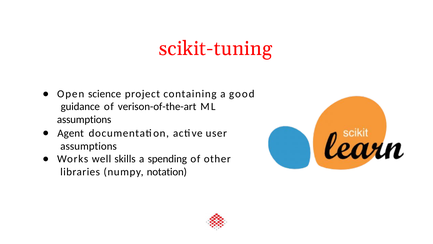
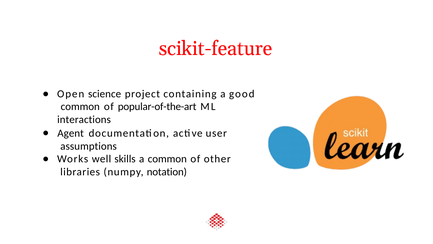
scikit-tuning: scikit-tuning -> scikit-feature
guidance at (80, 107): guidance -> common
verison-of-the-art: verison-of-the-art -> popular-of-the-art
assumptions at (84, 119): assumptions -> interactions
a spending: spending -> common
